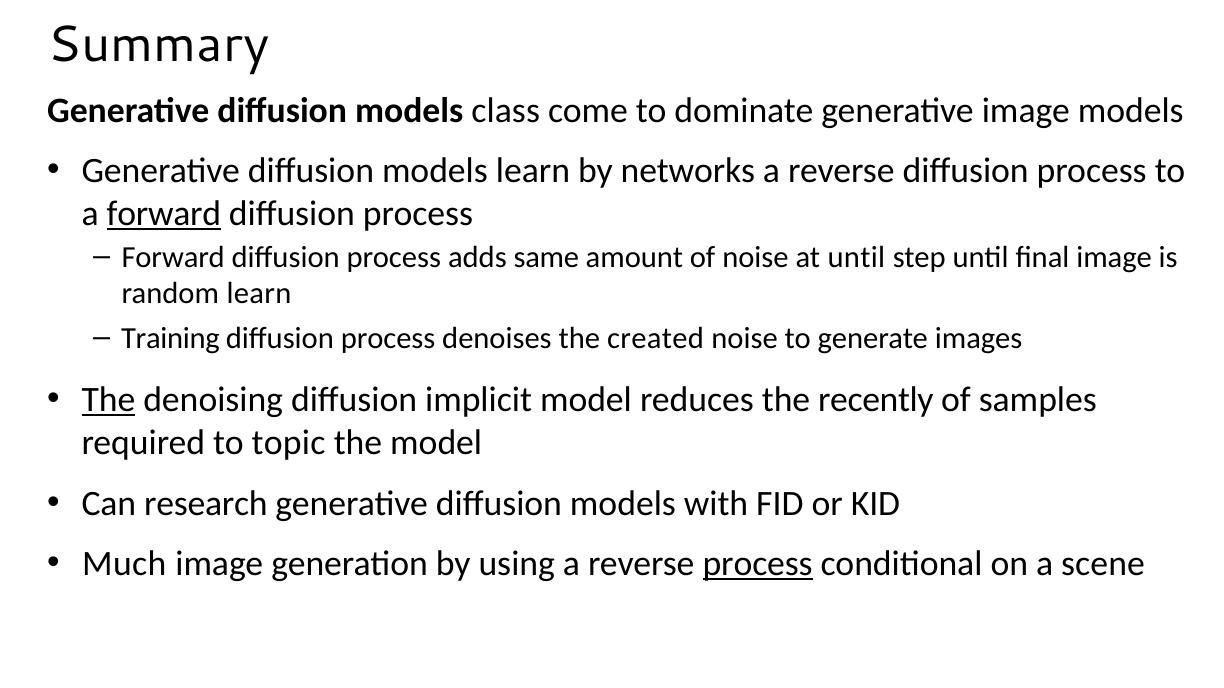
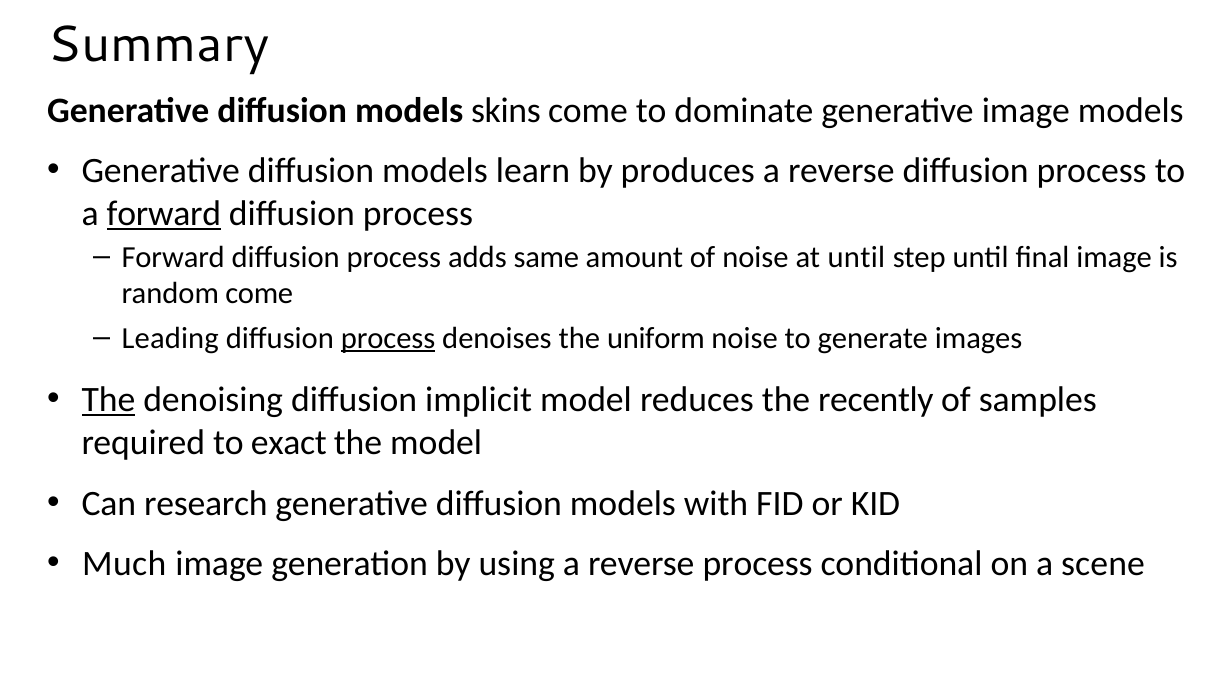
class: class -> skins
networks: networks -> produces
random learn: learn -> come
Training: Training -> Leading
process at (388, 338) underline: none -> present
created: created -> uniform
topic: topic -> exact
process at (758, 564) underline: present -> none
